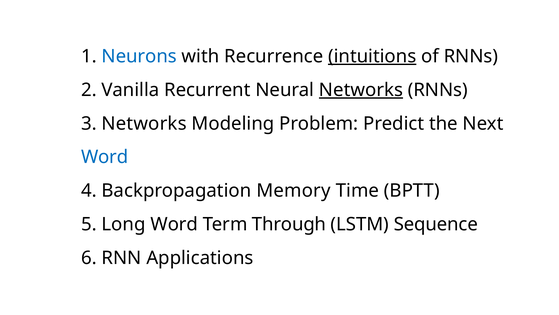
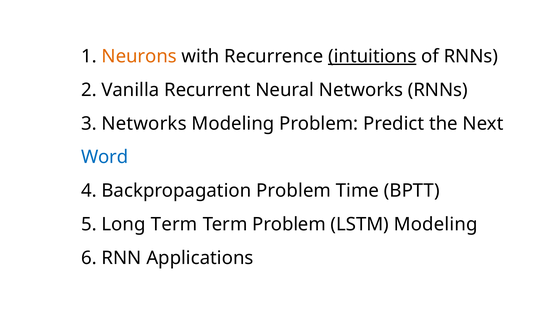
Neurons colour: blue -> orange
Networks at (361, 90) underline: present -> none
Backpropagation Memory: Memory -> Problem
Long Word: Word -> Term
Term Through: Through -> Problem
LSTM Sequence: Sequence -> Modeling
